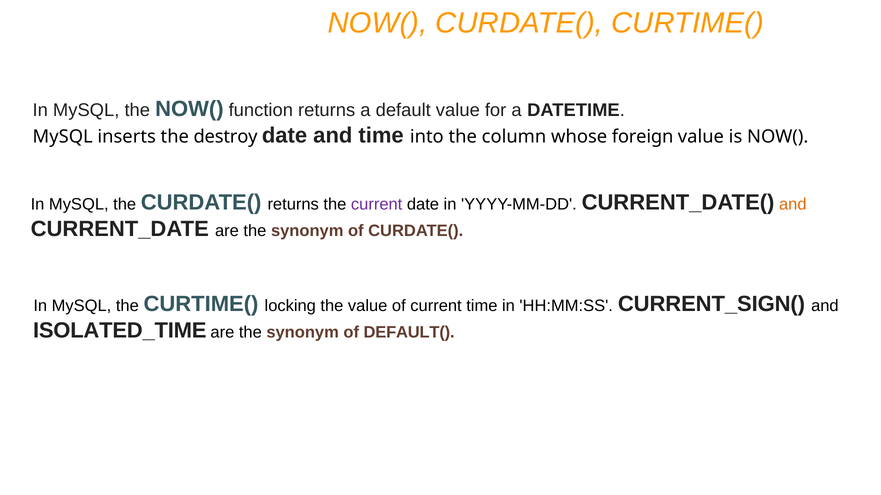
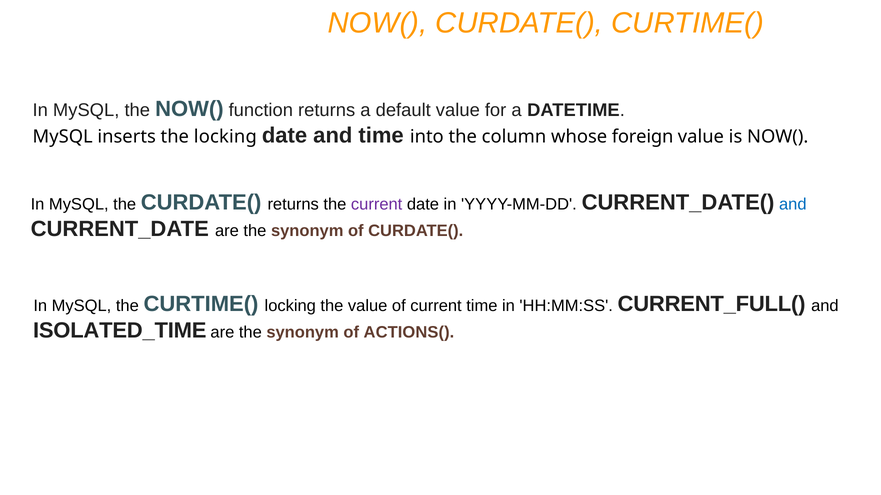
the destroy: destroy -> locking
and at (793, 205) colour: orange -> blue
CURRENT_SIGN(: CURRENT_SIGN( -> CURRENT_FULL(
DEFAULT(: DEFAULT( -> ACTIONS(
